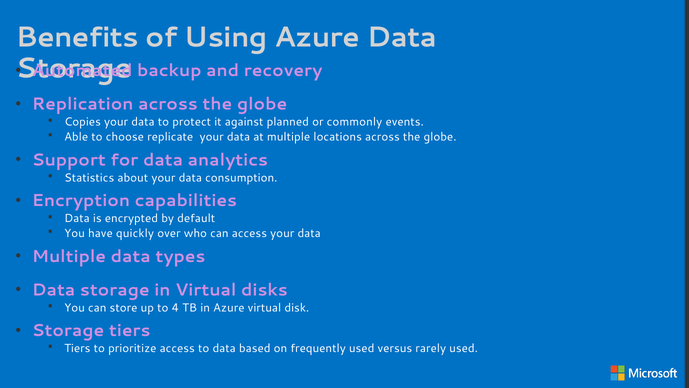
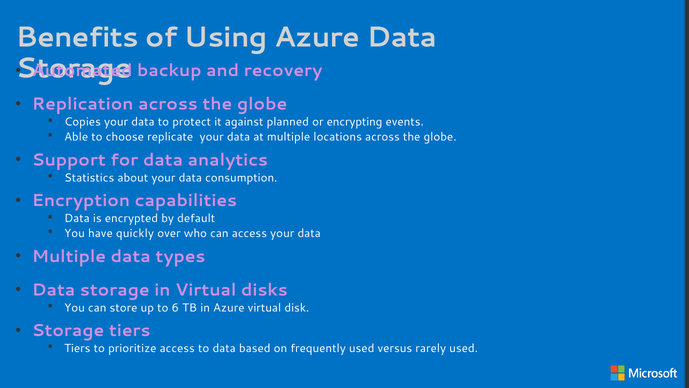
commonly: commonly -> encrypting
4: 4 -> 6
